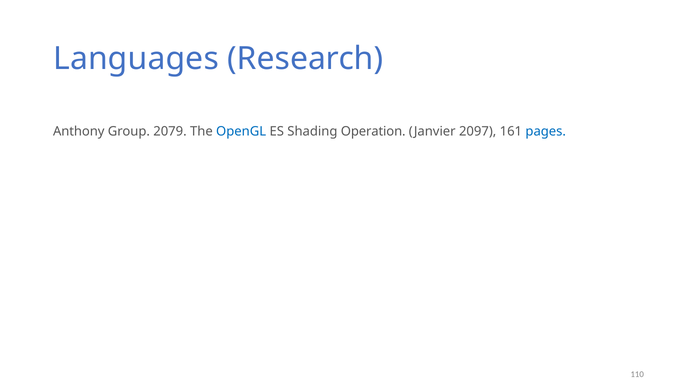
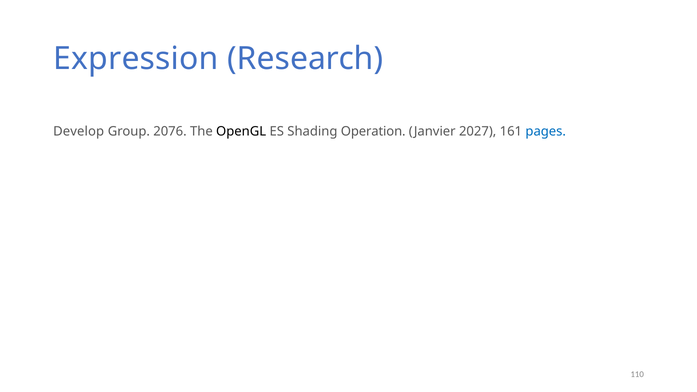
Languages: Languages -> Expression
Anthony: Anthony -> Develop
2079: 2079 -> 2076
OpenGL colour: blue -> black
2097: 2097 -> 2027
